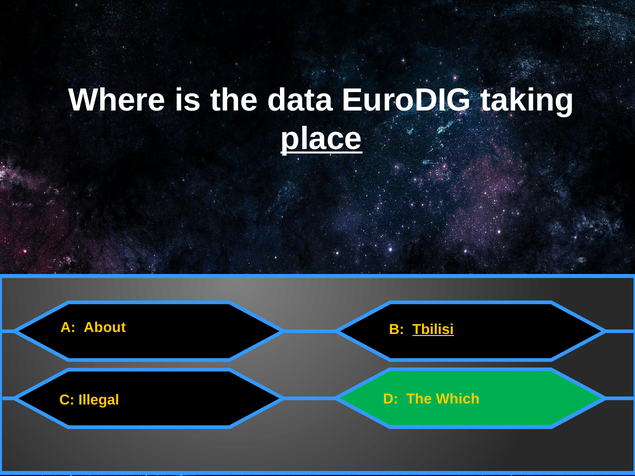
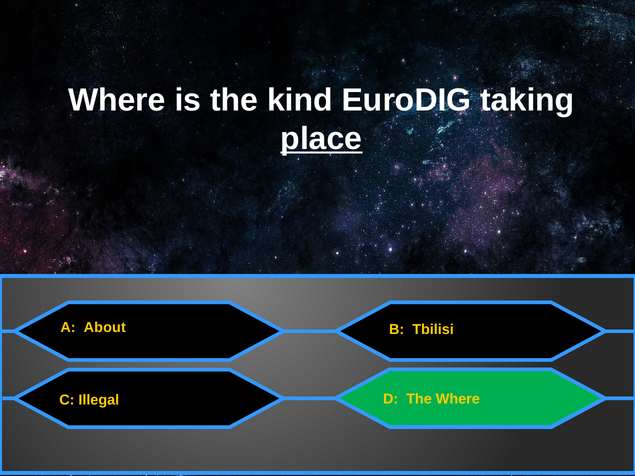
data: data -> kind
Tbilisi underline: present -> none
The Which: Which -> Where
